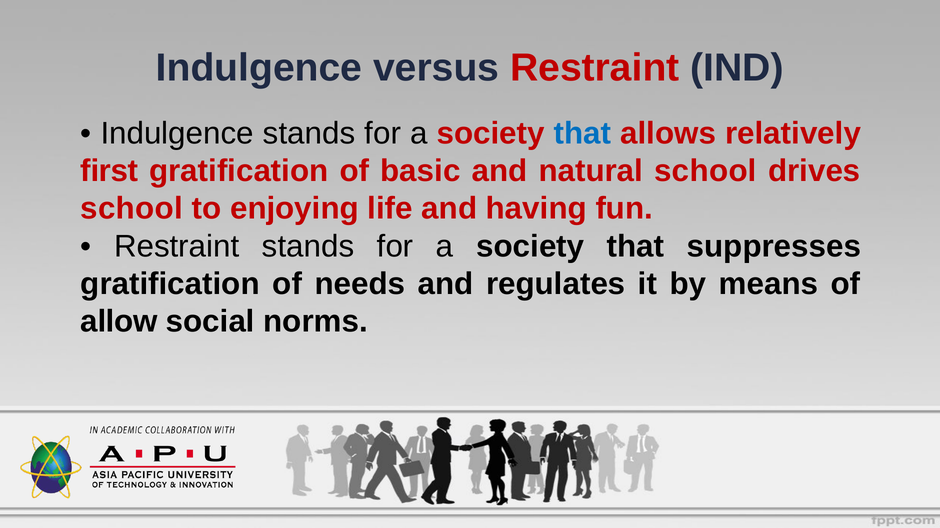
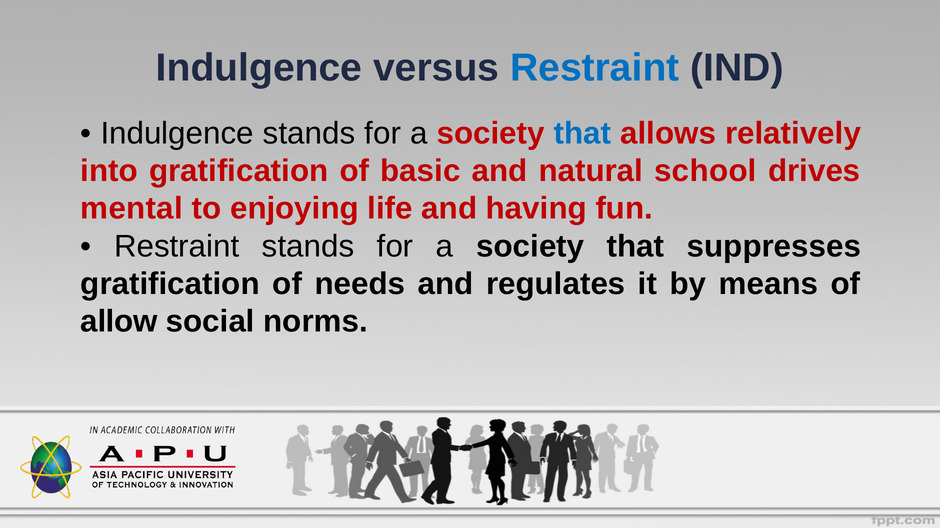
Restraint at (595, 68) colour: red -> blue
first: first -> into
school at (132, 209): school -> mental
